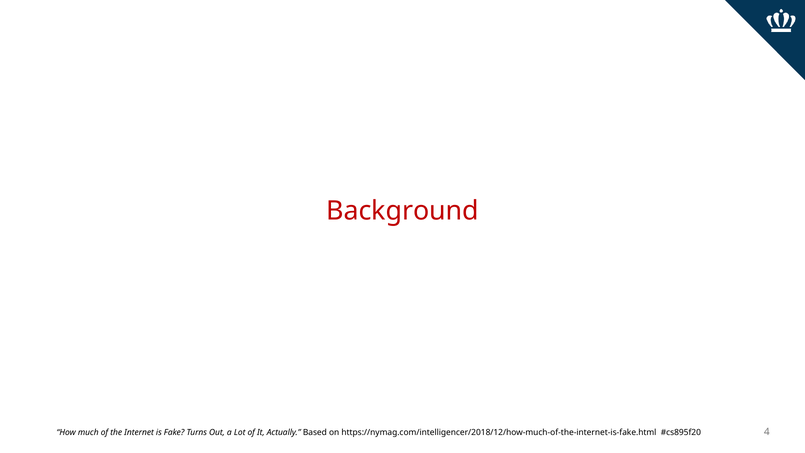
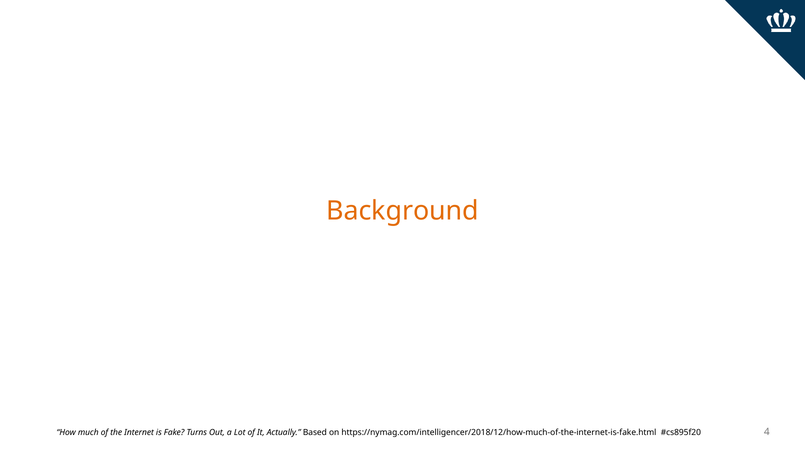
Background colour: red -> orange
